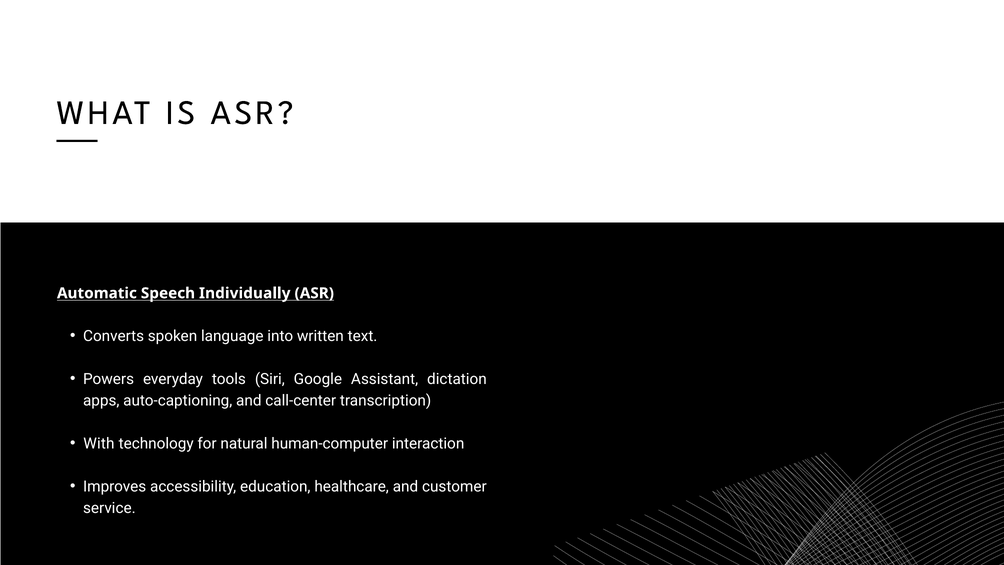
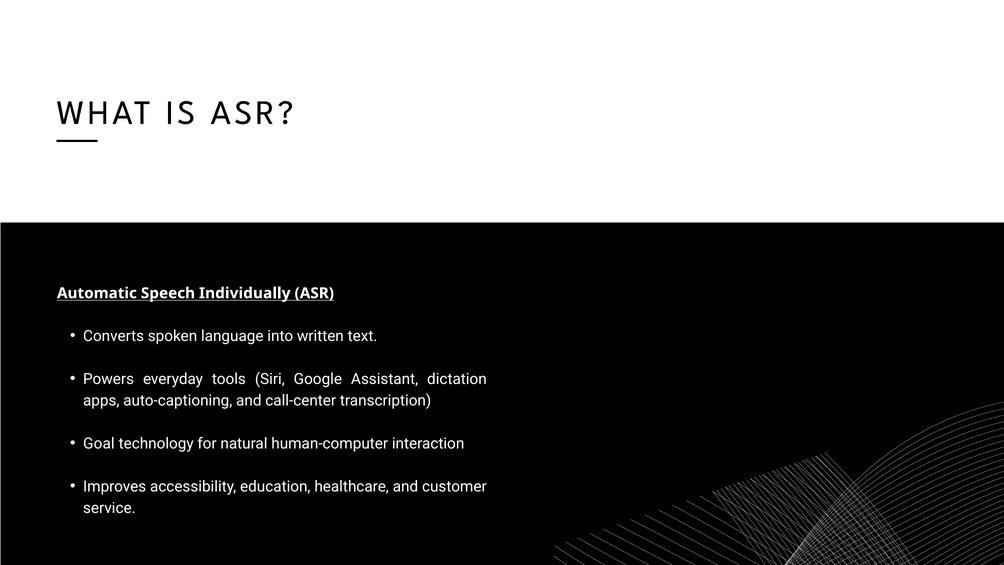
With: With -> Goal
